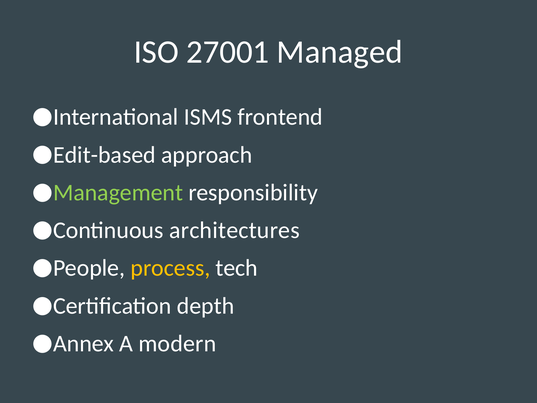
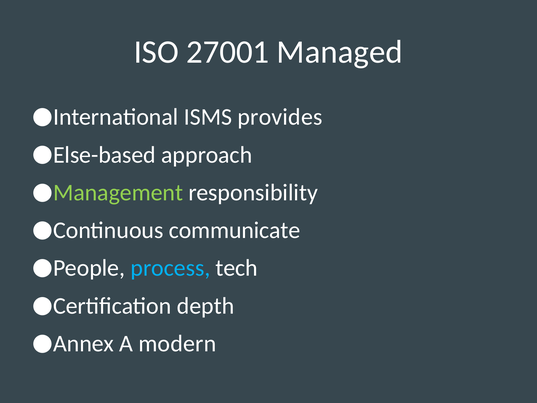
frontend: frontend -> provides
Edit-based: Edit-based -> Else-based
architectures: architectures -> communicate
process colour: yellow -> light blue
